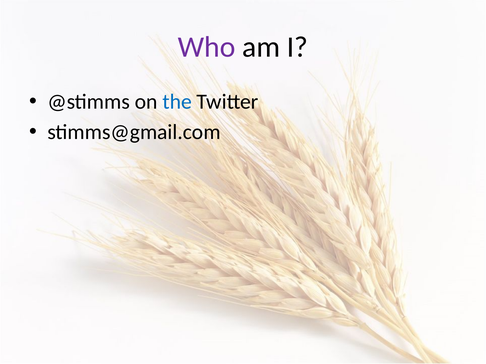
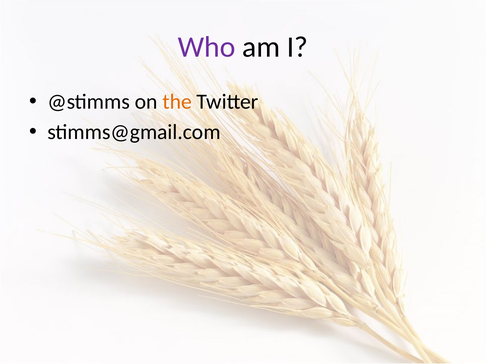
the colour: blue -> orange
